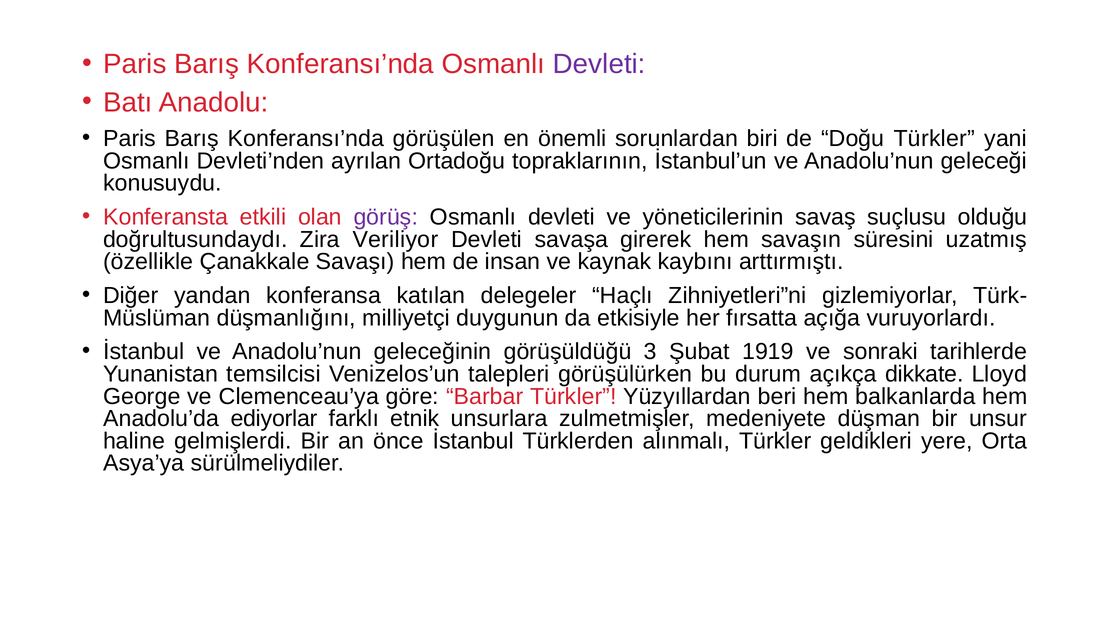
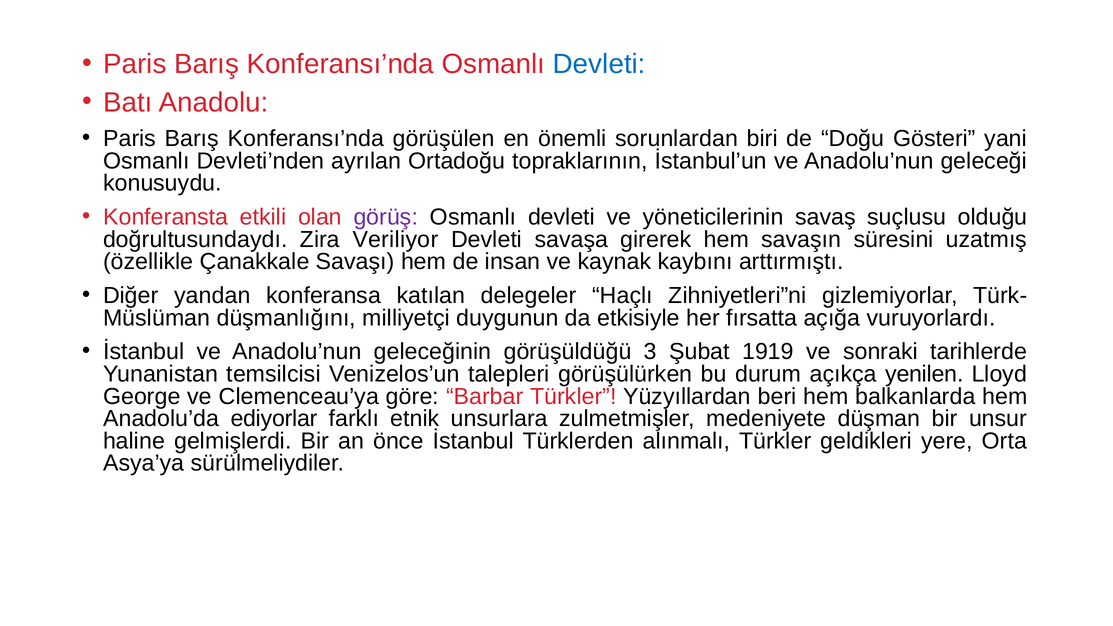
Devleti at (599, 64) colour: purple -> blue
Doğu Türkler: Türkler -> Gösteri
dikkate: dikkate -> yenilen
